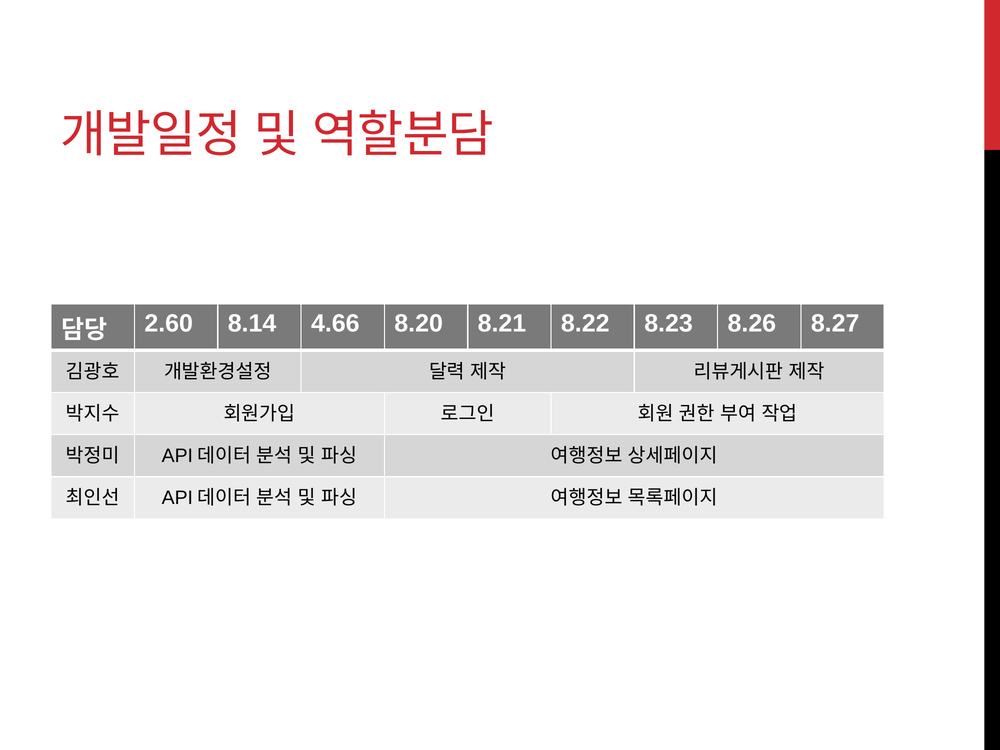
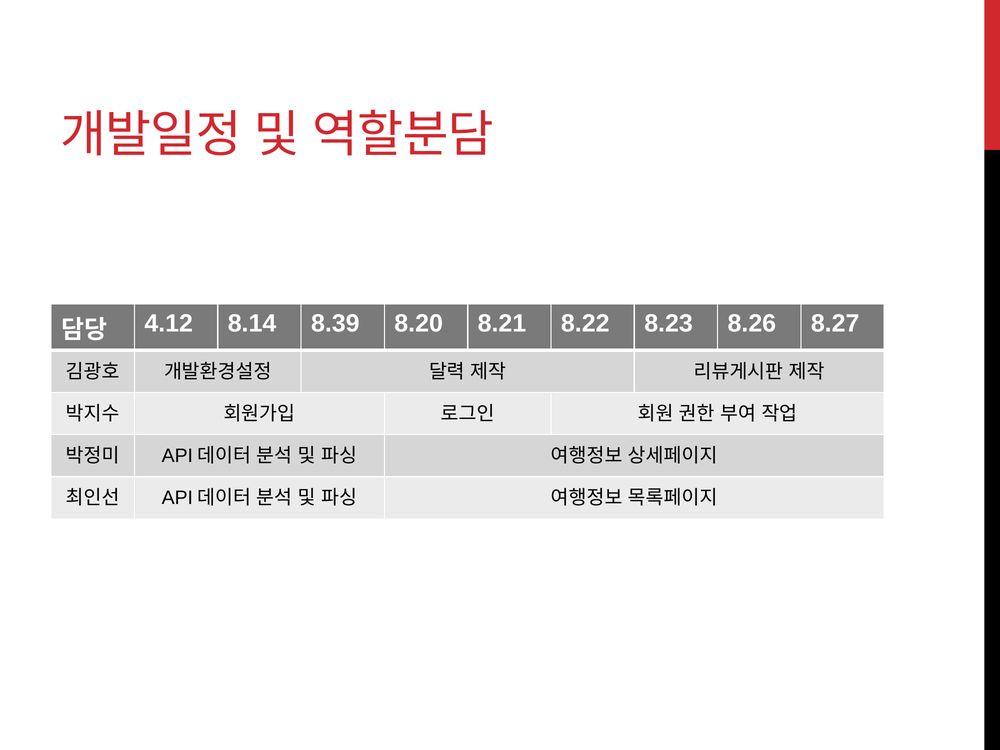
2.60: 2.60 -> 4.12
4.66: 4.66 -> 8.39
